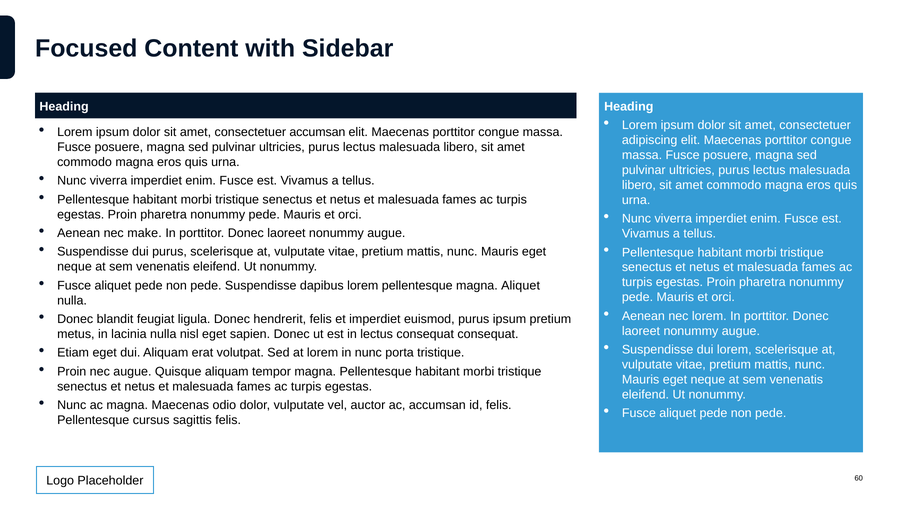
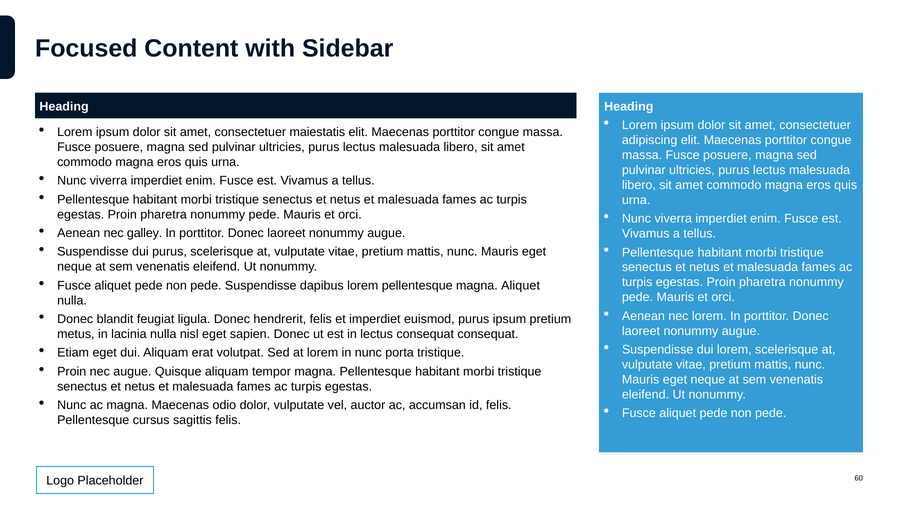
consectetuer accumsan: accumsan -> maiestatis
make: make -> galley
